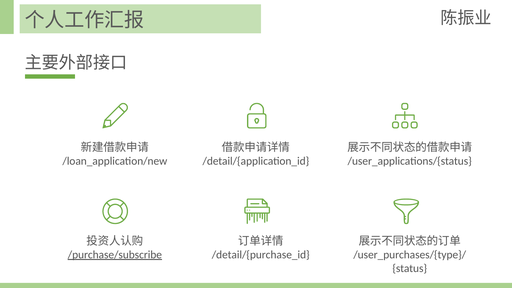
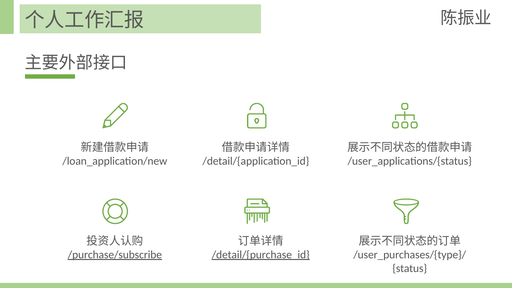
/detail/{purchase_id underline: none -> present
